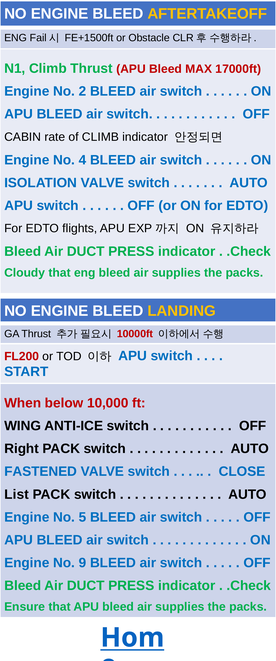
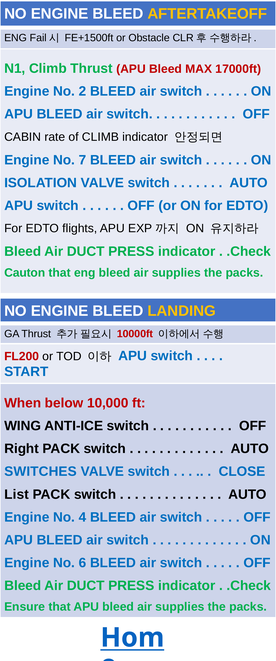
4: 4 -> 7
Cloudy: Cloudy -> Cauton
FASTENED: FASTENED -> SWITCHES
5: 5 -> 4
9: 9 -> 6
